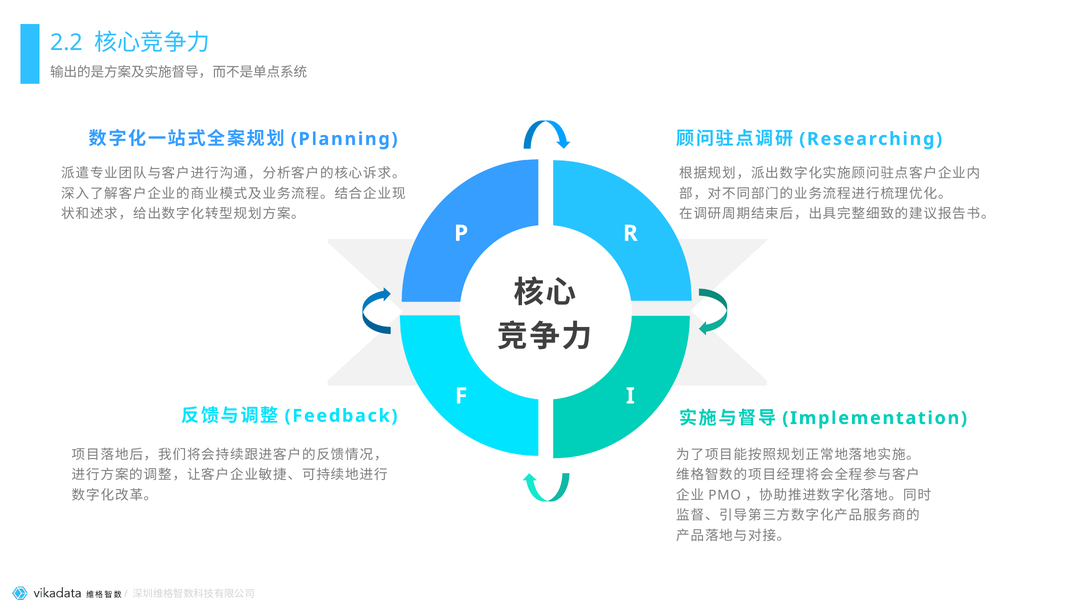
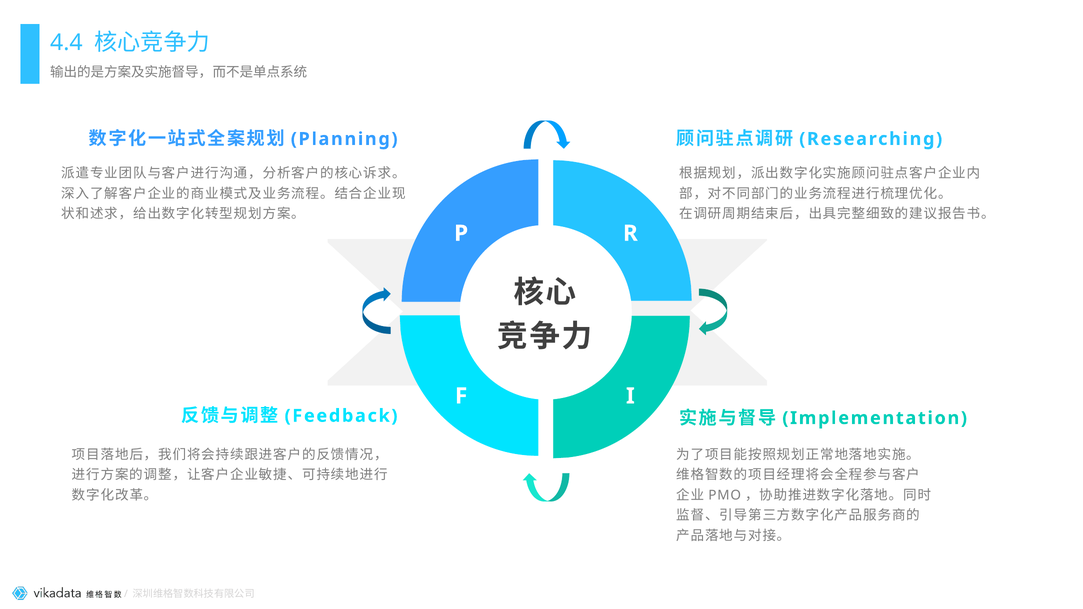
2.2: 2.2 -> 4.4
